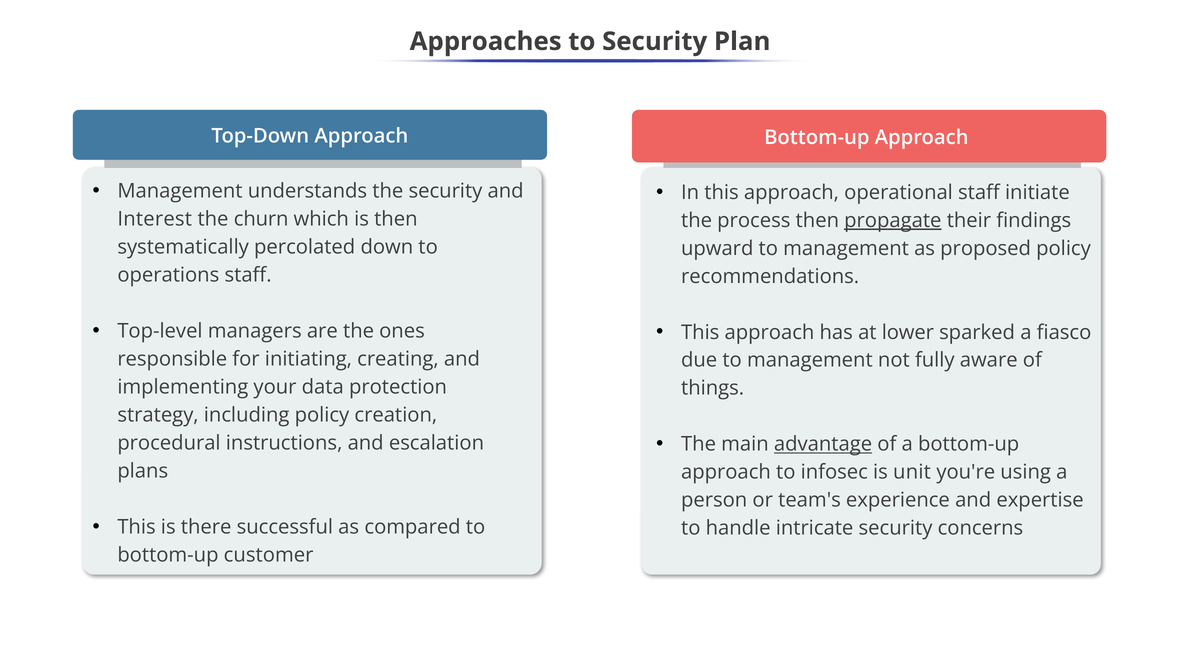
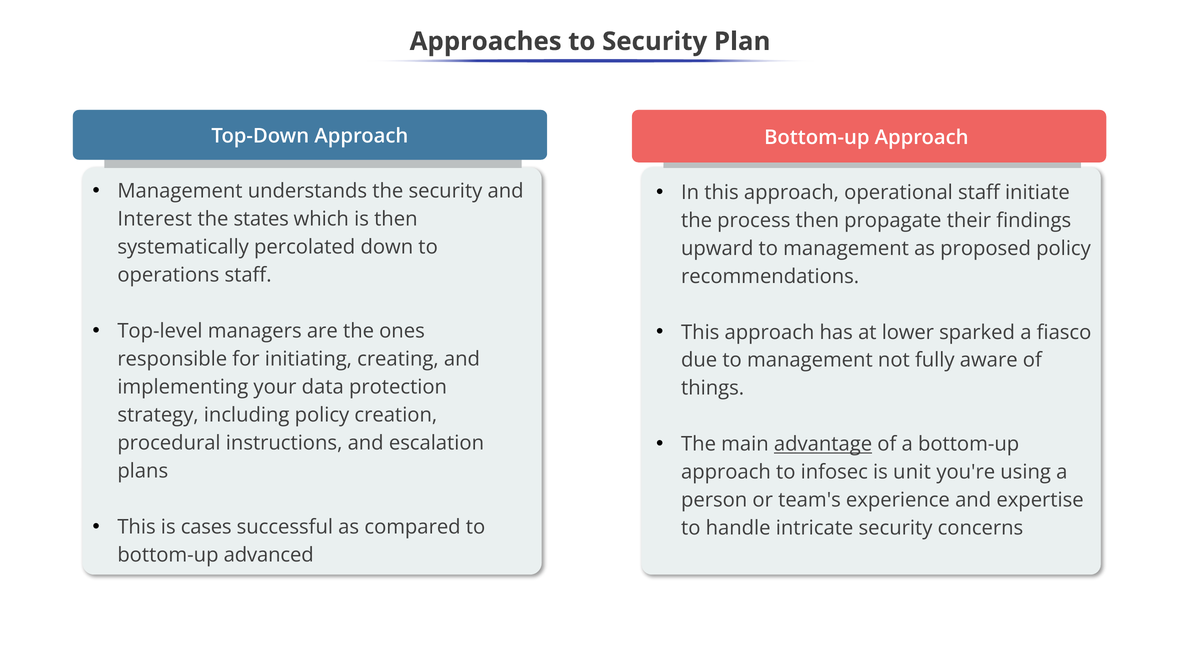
churn: churn -> states
propagate underline: present -> none
there: there -> cases
customer: customer -> advanced
